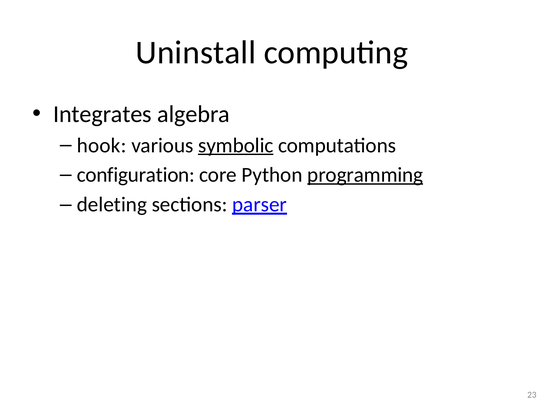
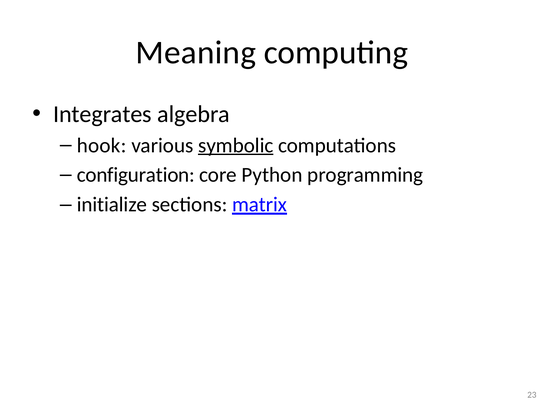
Uninstall: Uninstall -> Meaning
programming underline: present -> none
deleting: deleting -> initialize
parser: parser -> matrix
